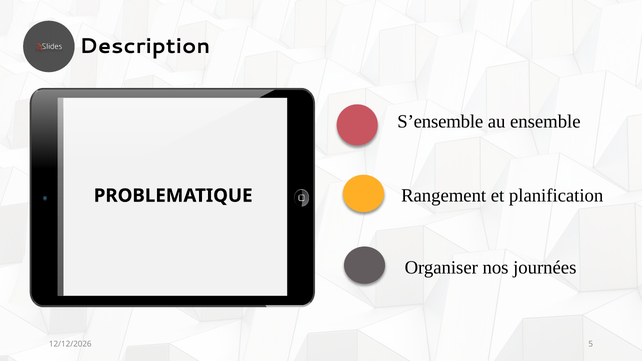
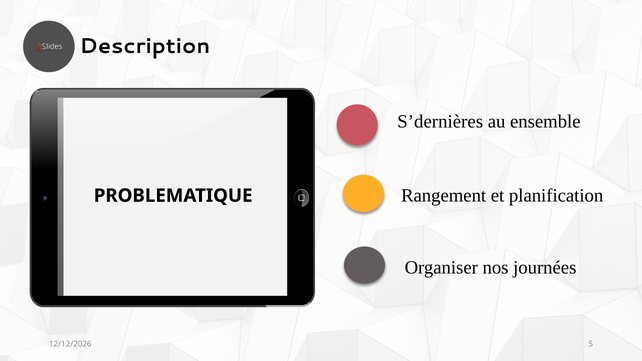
S’ensemble: S’ensemble -> S’dernières
